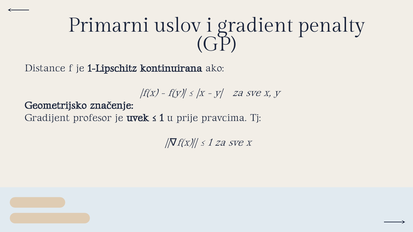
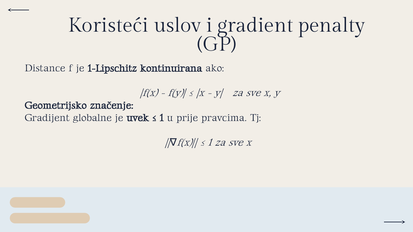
Primarni: Primarni -> Koristeći
profesor: profesor -> globalne
